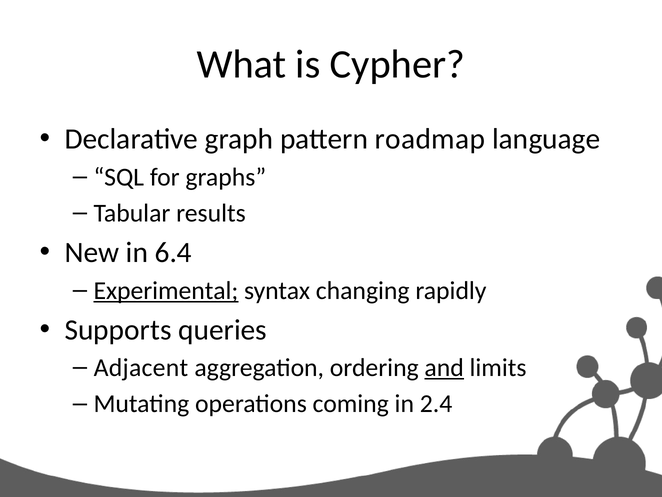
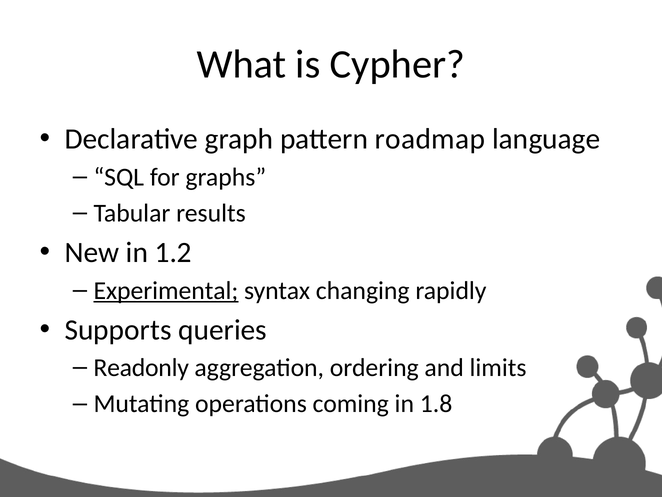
6.4: 6.4 -> 1.2
Adjacent: Adjacent -> Readonly
and underline: present -> none
2.4: 2.4 -> 1.8
